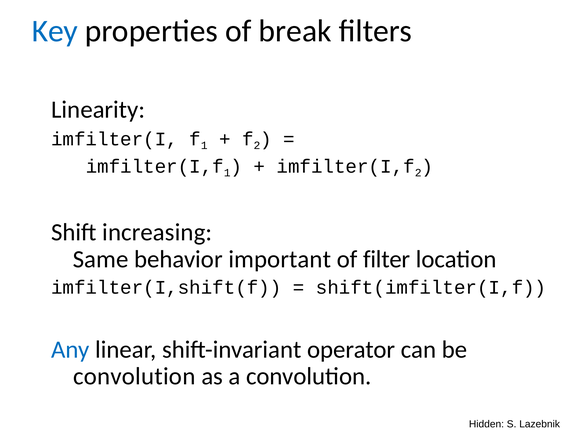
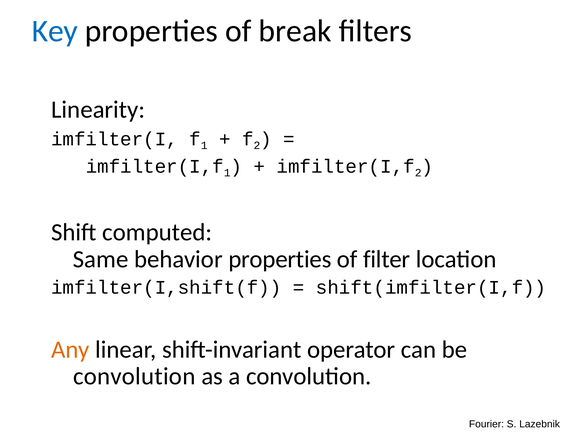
increasing: increasing -> computed
behavior important: important -> properties
Any colour: blue -> orange
Hidden: Hidden -> Fourier
